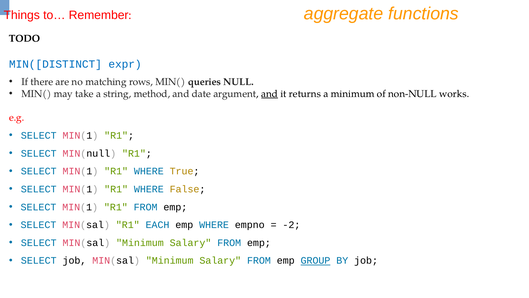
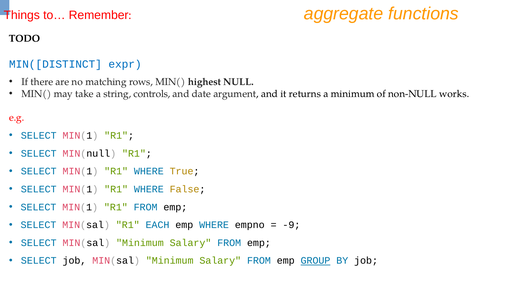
queries: queries -> highest
method: method -> controls
and at (270, 94) underline: present -> none
-2: -2 -> -9
